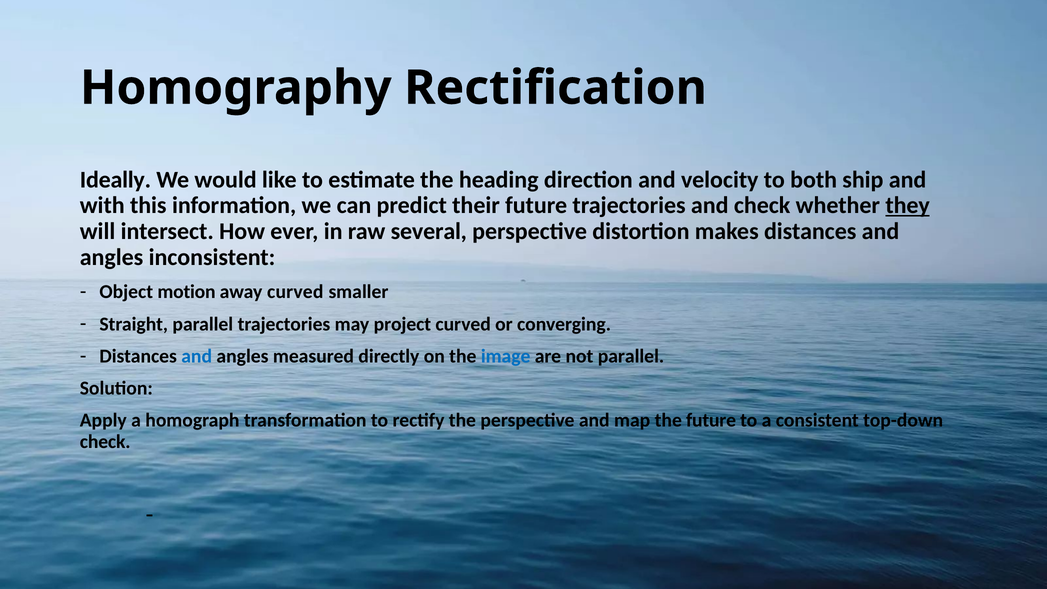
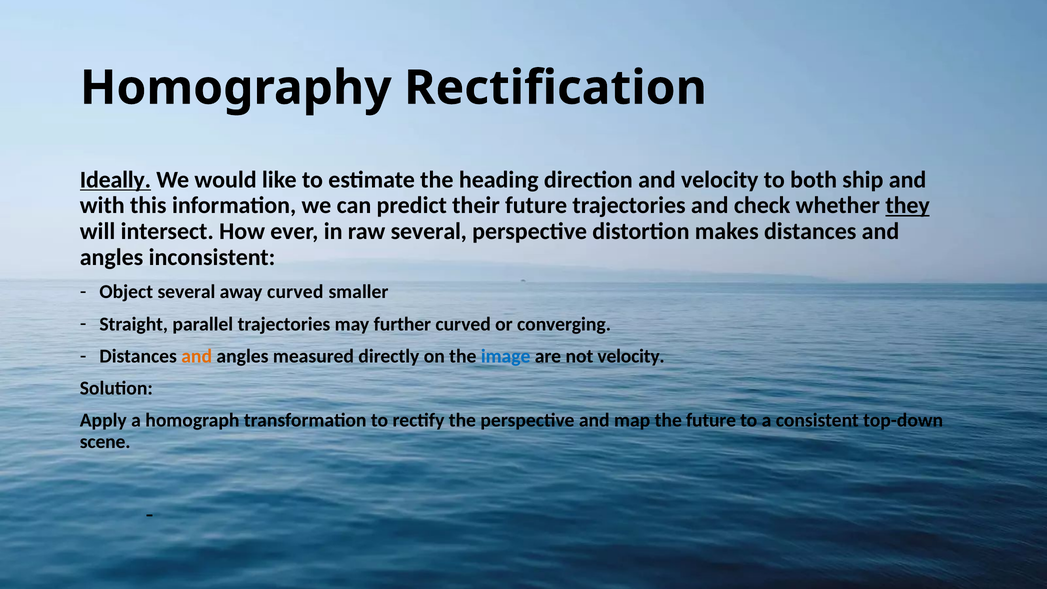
Ideally underline: none -> present
Object motion: motion -> several
project: project -> further
and at (197, 356) colour: blue -> orange
not parallel: parallel -> velocity
check at (105, 442): check -> scene
